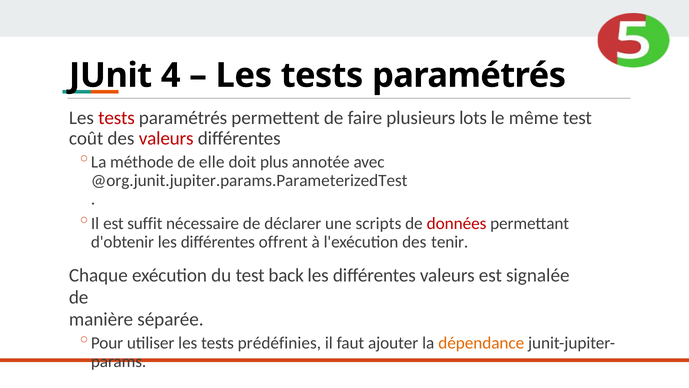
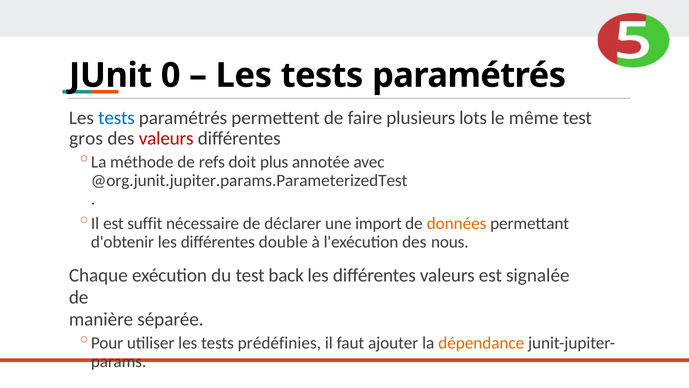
4: 4 -> 0
tests at (116, 118) colour: red -> blue
coût: coût -> gros
elle: elle -> refs
scripts: scripts -> import
données colour: red -> orange
offrent: offrent -> double
tenir: tenir -> nous
